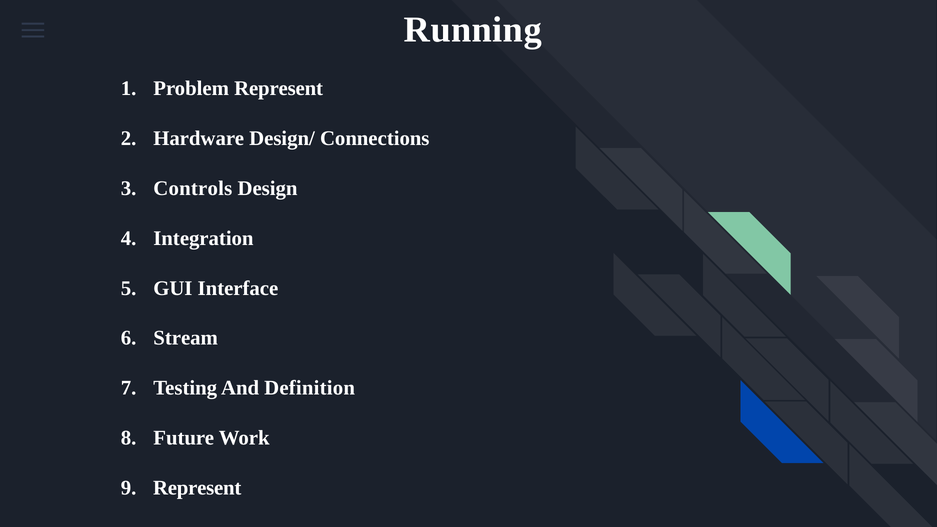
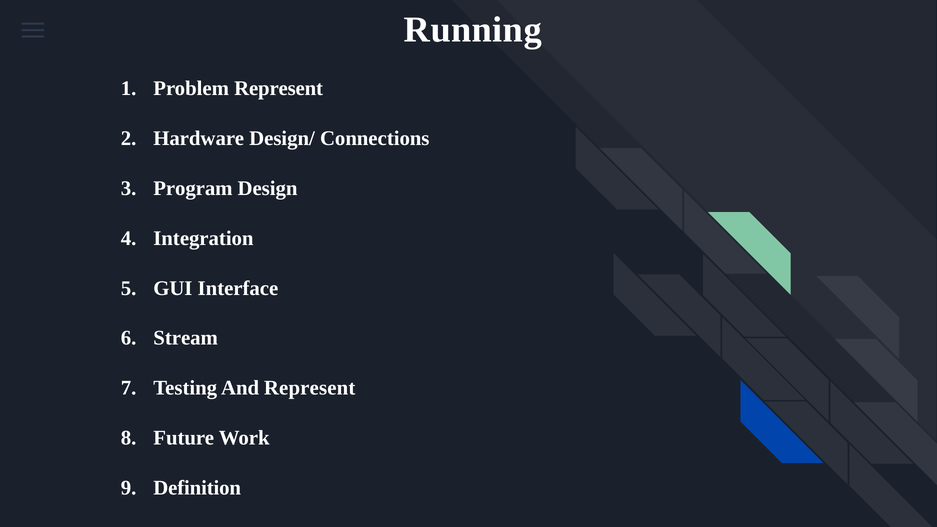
Controls: Controls -> Program
And Definition: Definition -> Represent
Represent at (197, 488): Represent -> Definition
